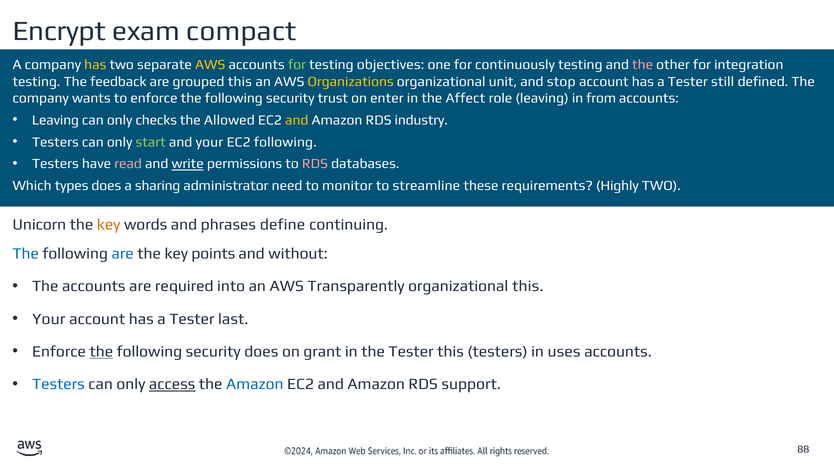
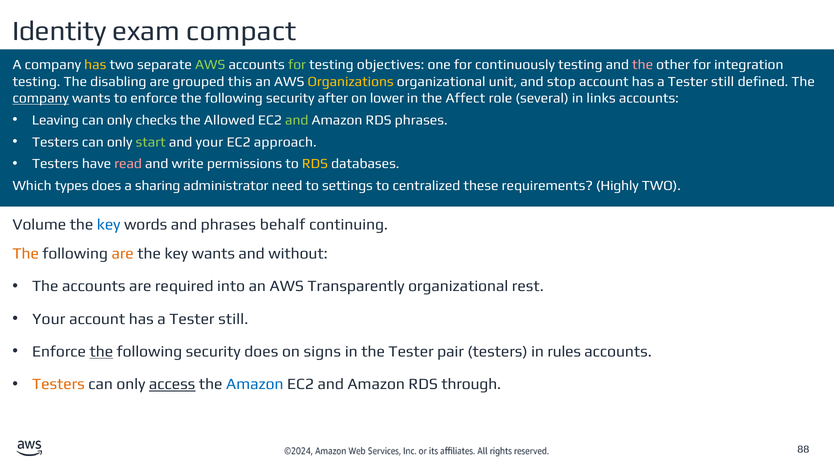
Encrypt: Encrypt -> Identity
AWS at (210, 65) colour: yellow -> light green
feedback: feedback -> disabling
company at (41, 98) underline: none -> present
trust: trust -> after
enter: enter -> lower
role leaving: leaving -> several
from: from -> links
and at (297, 120) colour: yellow -> light green
RDS industry: industry -> phrases
EC2 following: following -> approach
write underline: present -> none
RDS at (315, 164) colour: pink -> yellow
monitor: monitor -> settings
streamline: streamline -> centralized
Unicorn: Unicorn -> Volume
key at (109, 224) colour: orange -> blue
define: define -> behalf
The at (26, 254) colour: blue -> orange
are at (123, 254) colour: blue -> orange
key points: points -> wants
organizational this: this -> rest
last at (233, 319): last -> still
grant: grant -> signs
Tester this: this -> pair
uses: uses -> rules
Testers at (58, 384) colour: blue -> orange
support: support -> through
